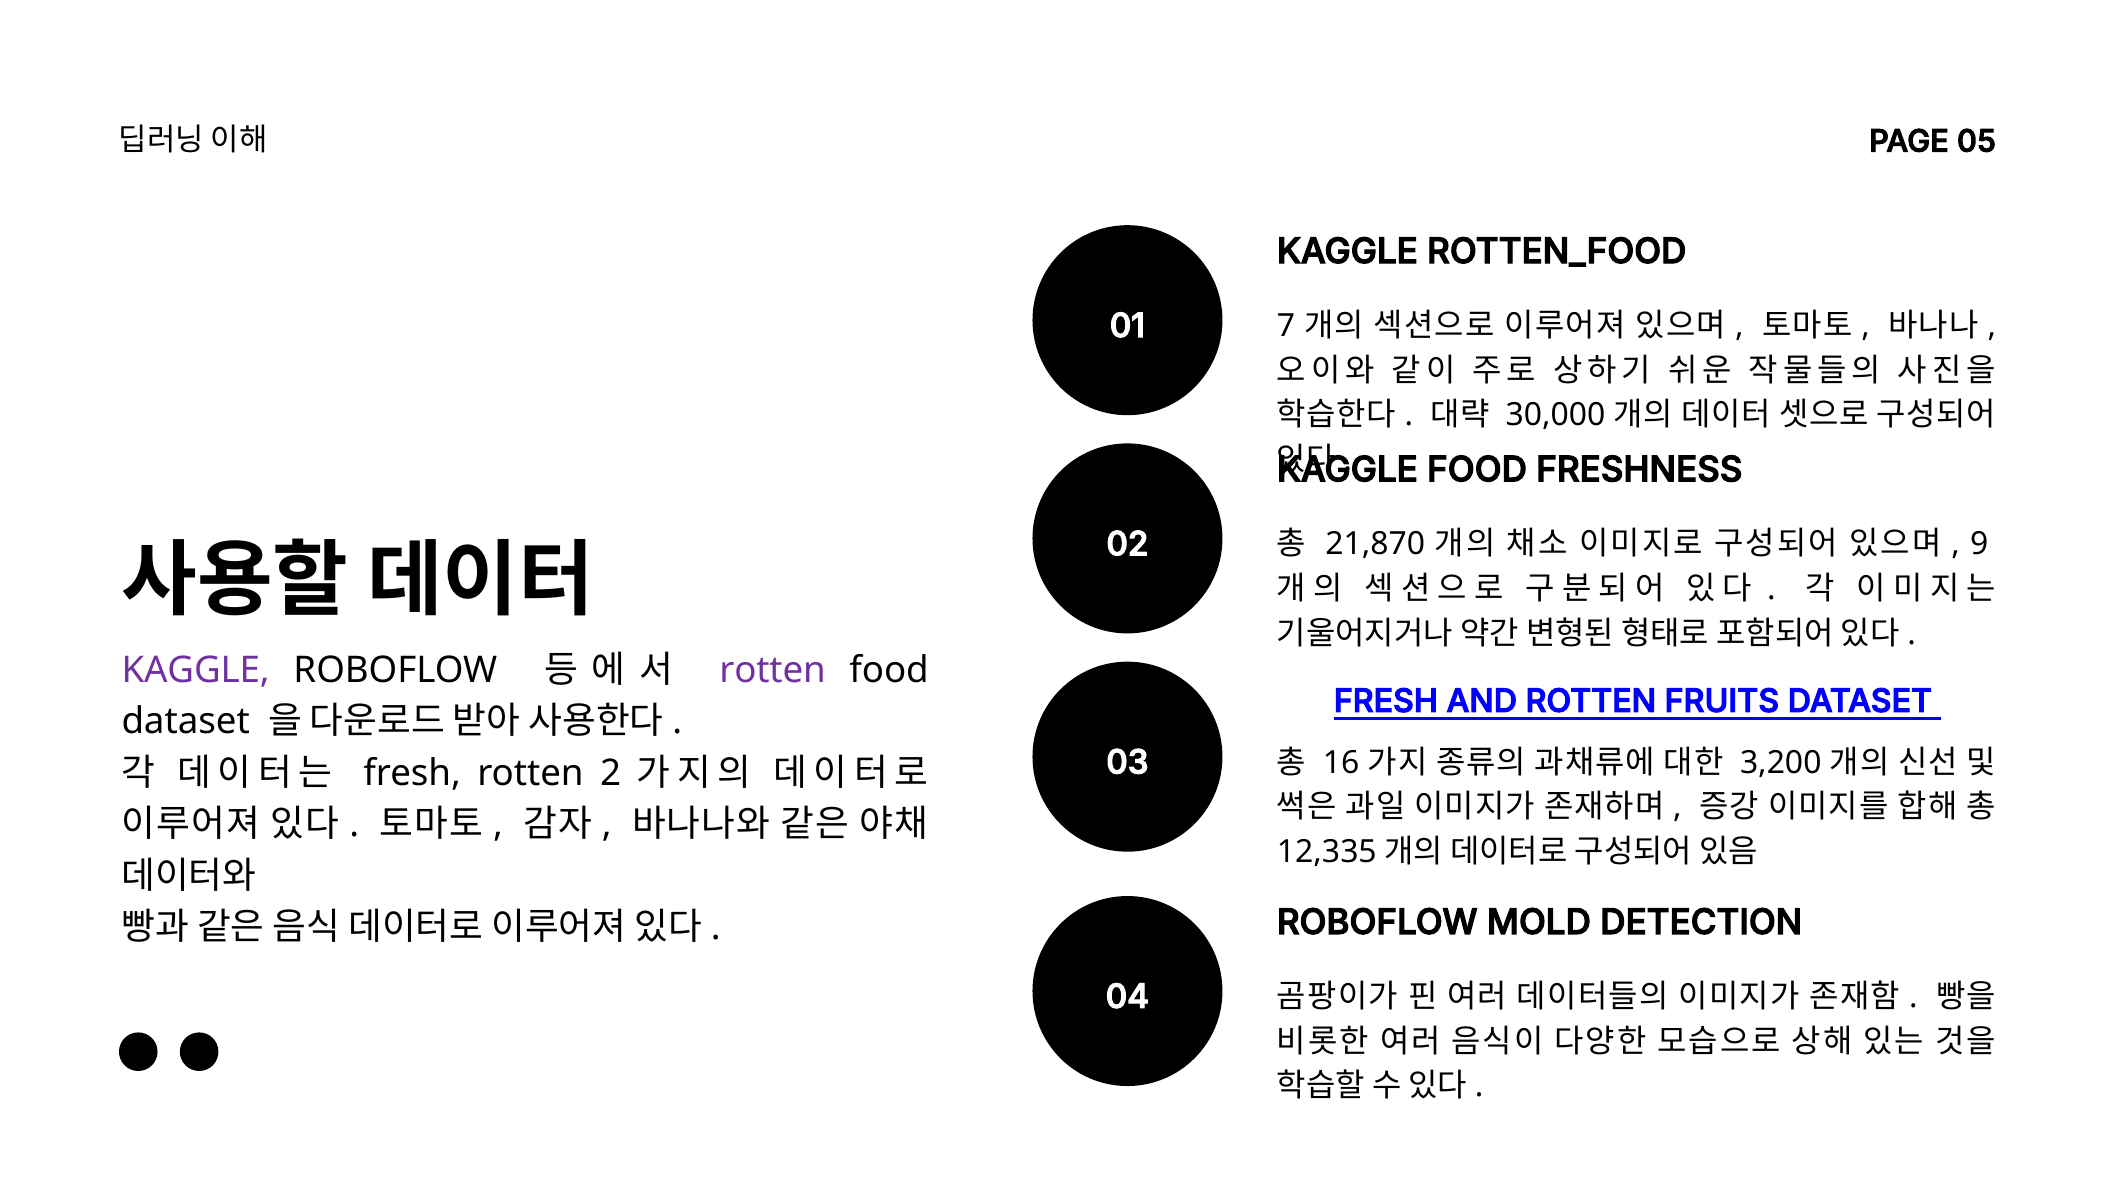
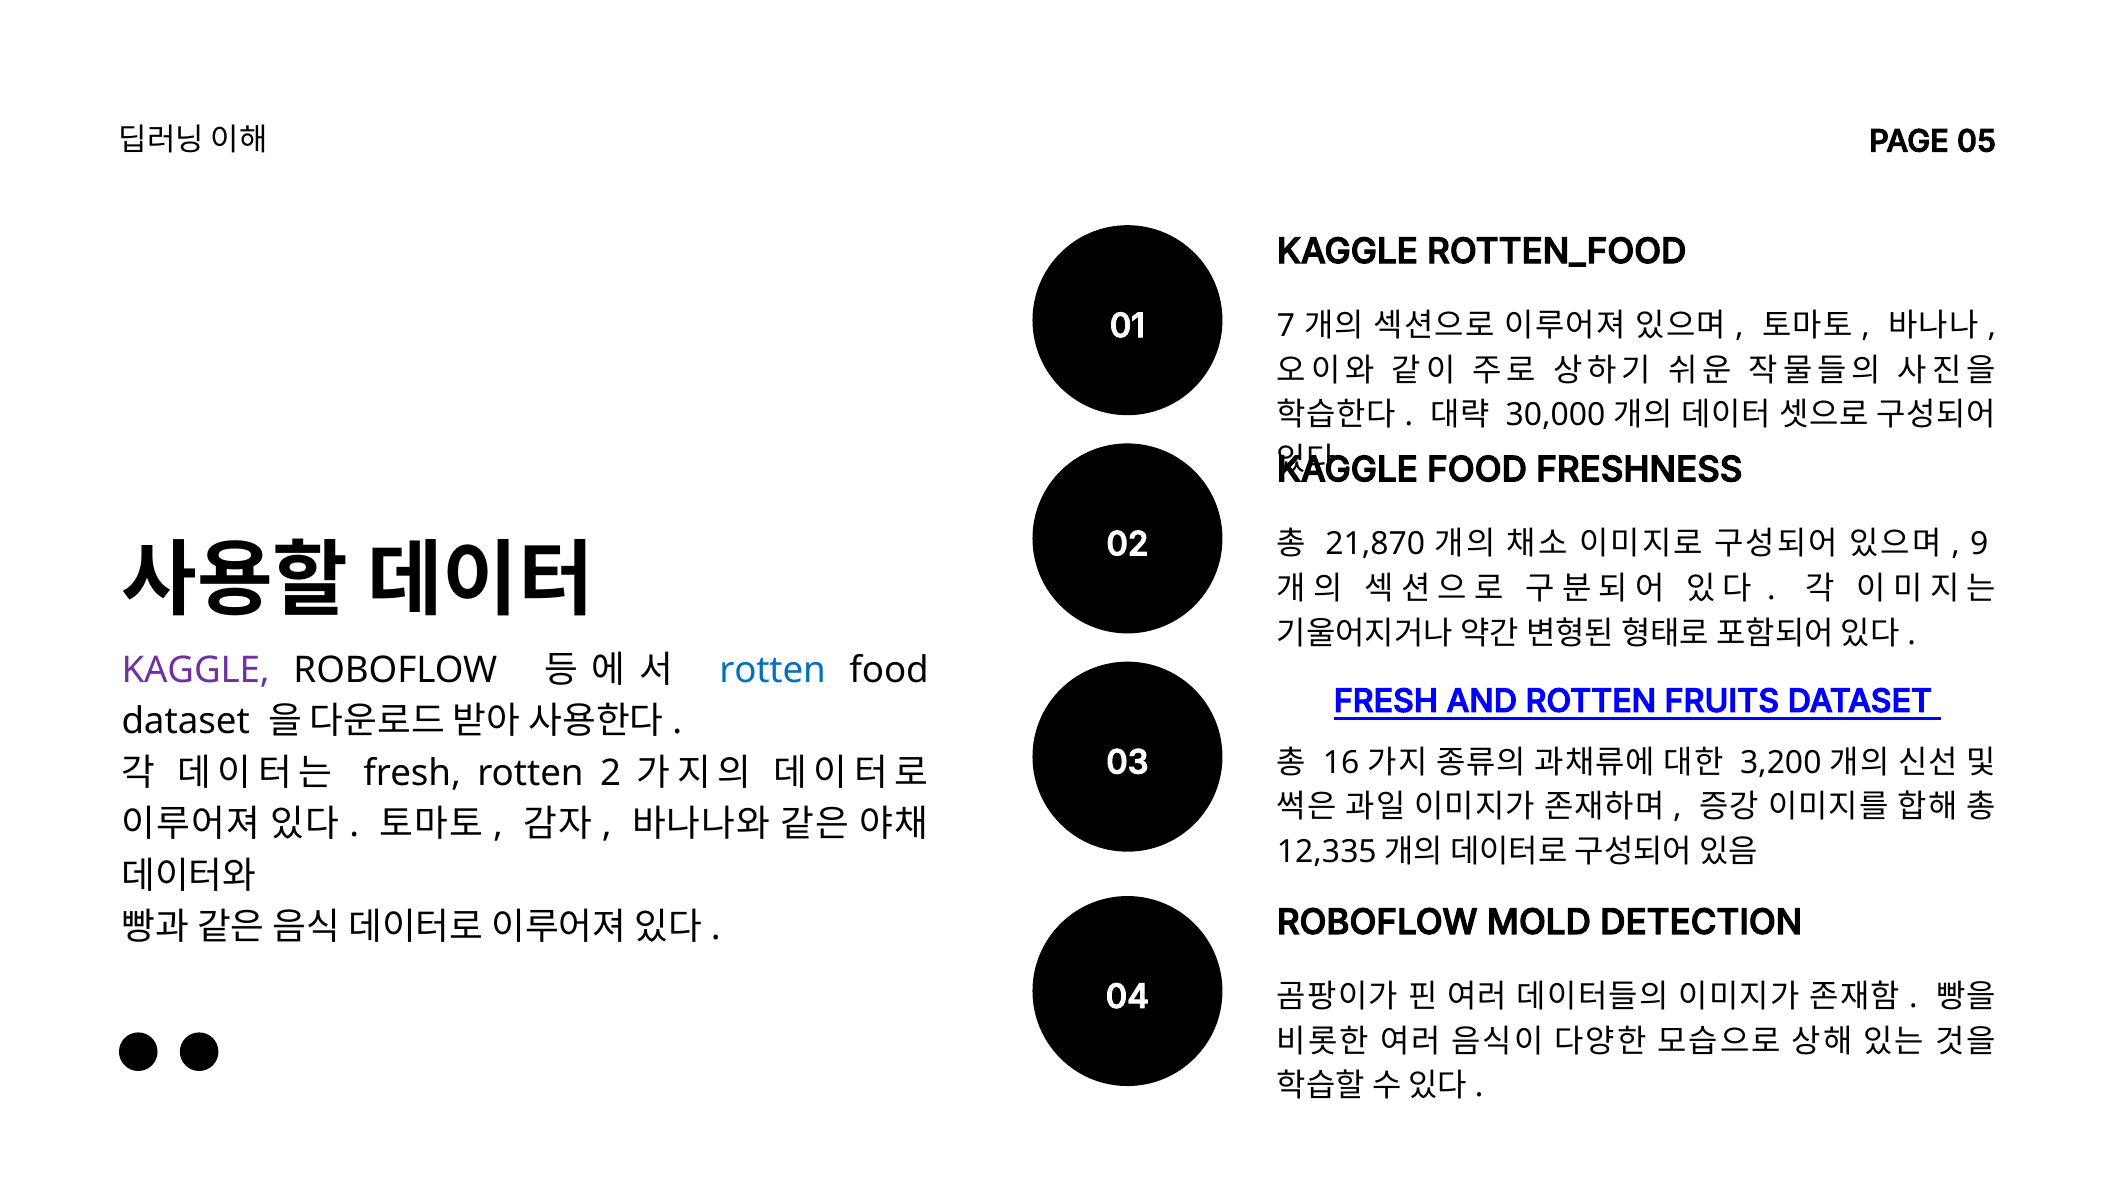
rotten at (773, 670) colour: purple -> blue
